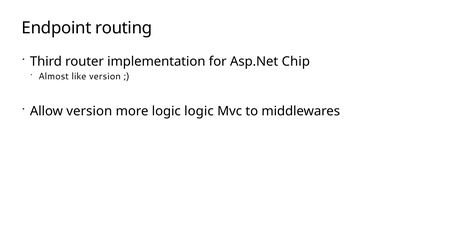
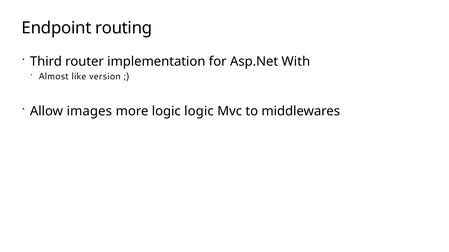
Chip: Chip -> With
Allow version: version -> images
